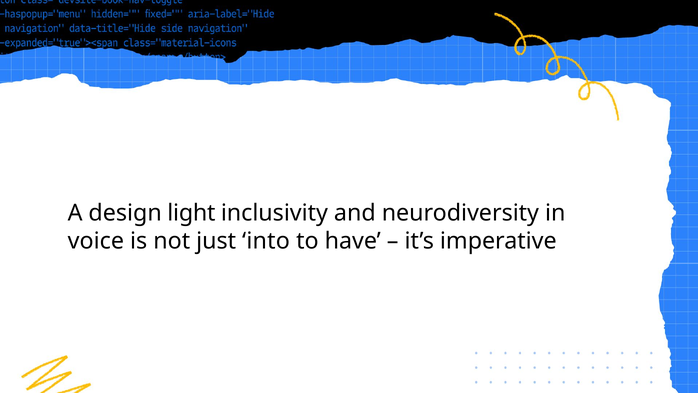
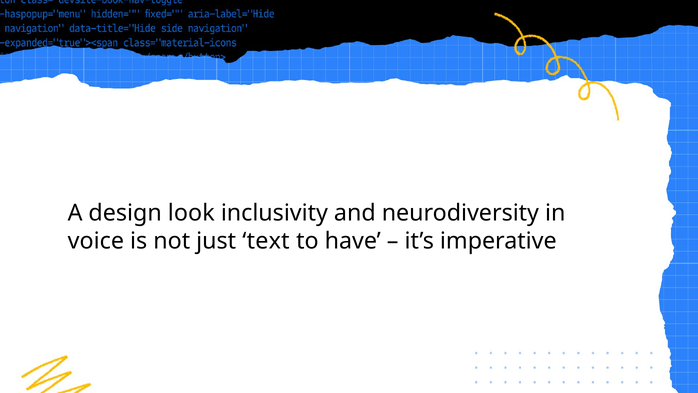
light: light -> look
into: into -> text
